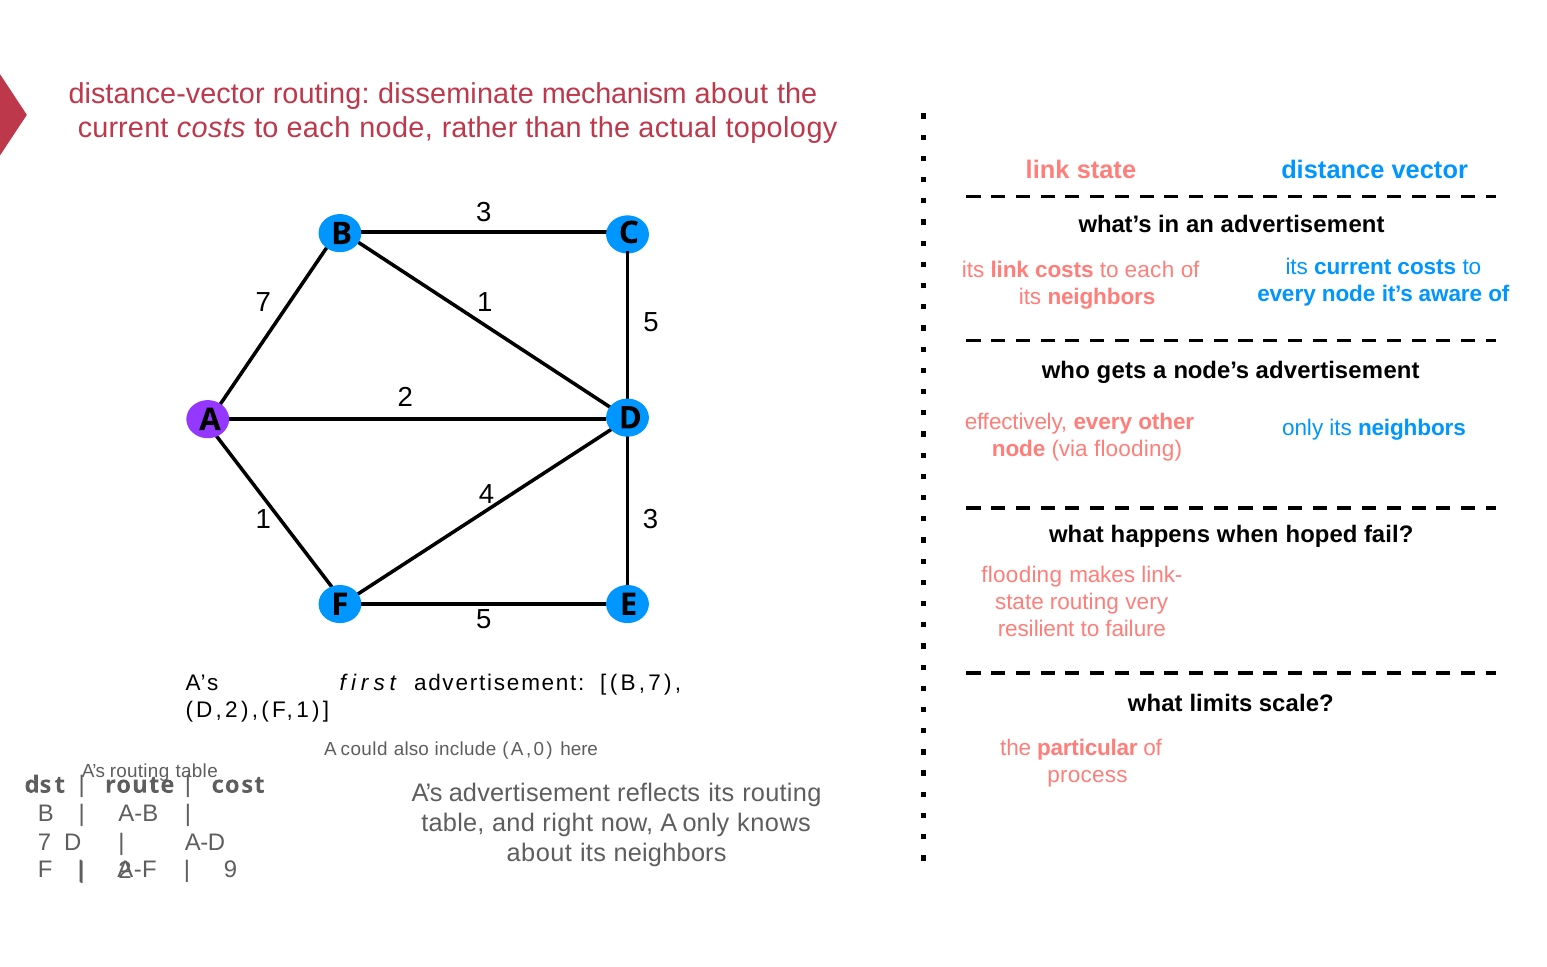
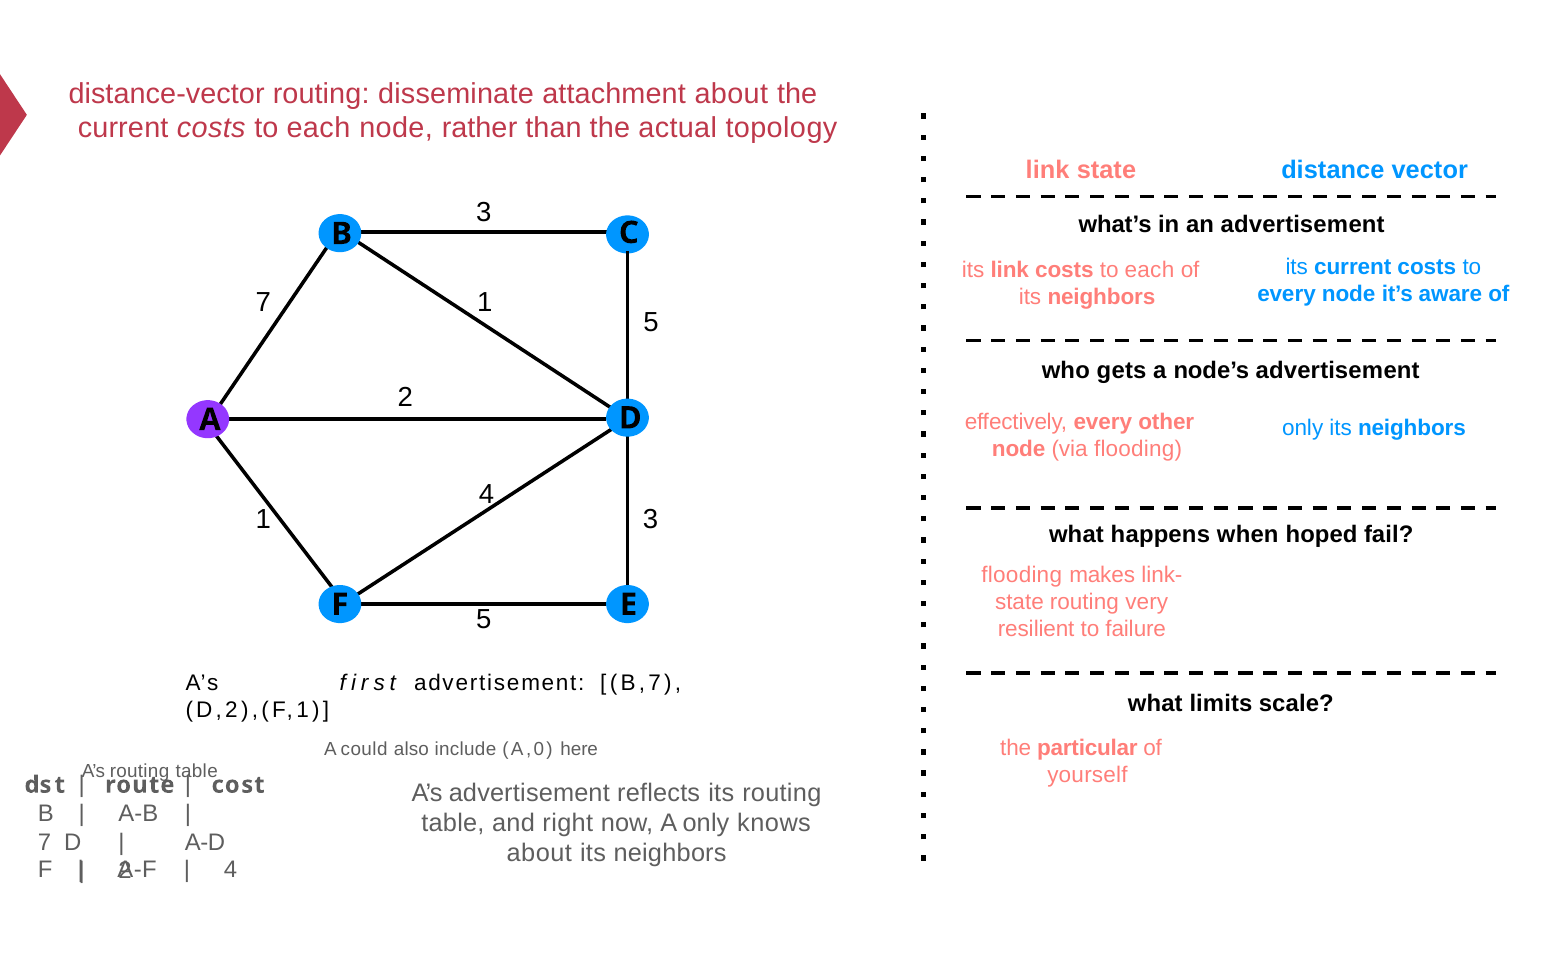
mechanism: mechanism -> attachment
process: process -> yourself
9 at (230, 869): 9 -> 4
